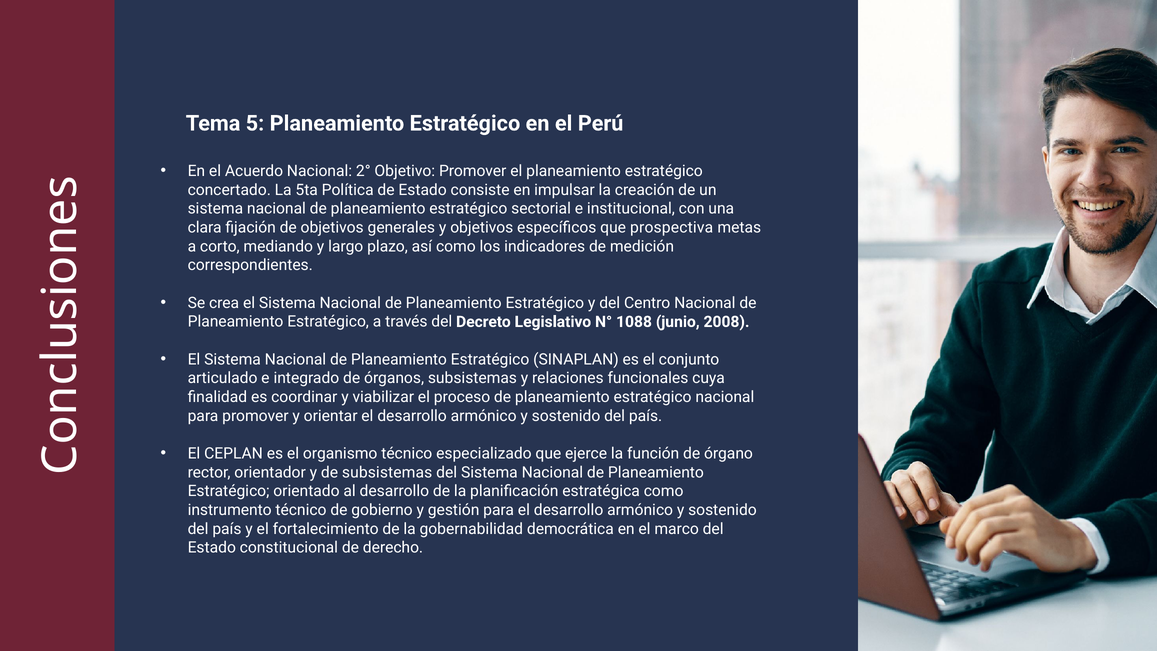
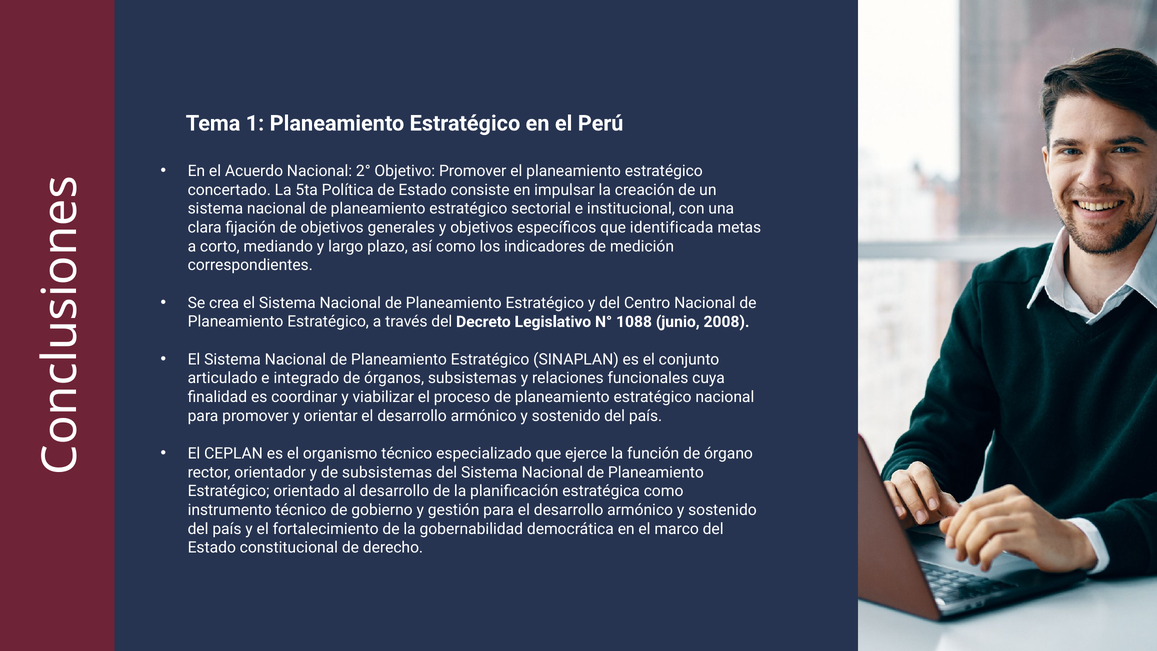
5: 5 -> 1
prospectiva: prospectiva -> identificada
